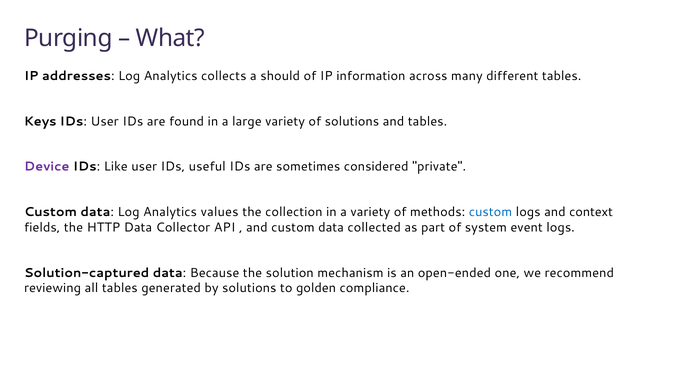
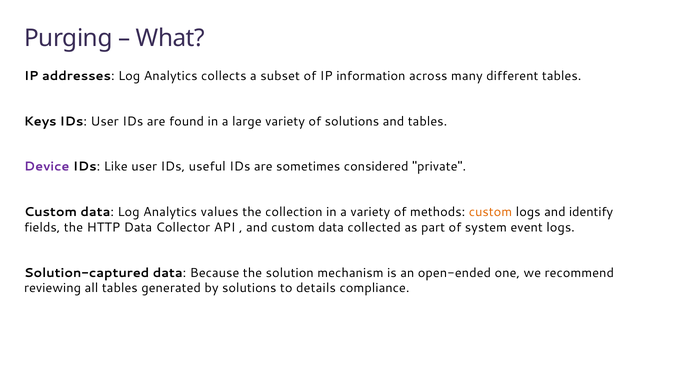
should: should -> subset
custom at (490, 212) colour: blue -> orange
context: context -> identify
golden: golden -> details
